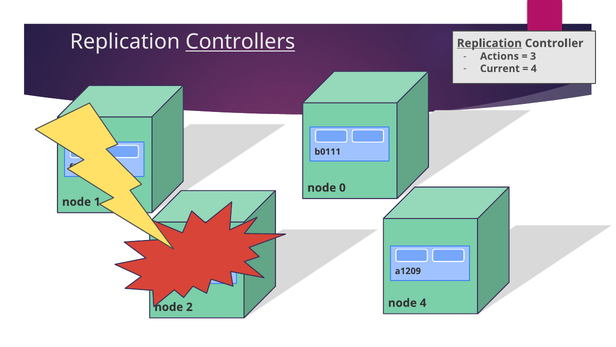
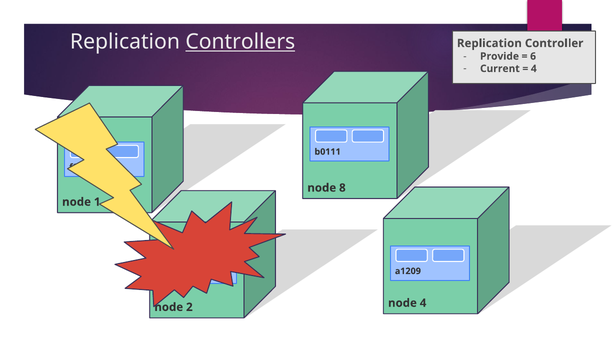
Replication at (489, 43) underline: present -> none
Actions: Actions -> Provide
3: 3 -> 6
0: 0 -> 8
